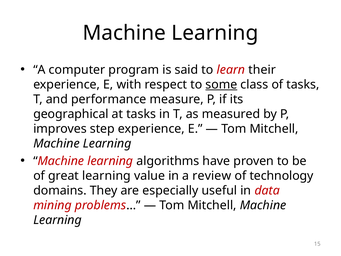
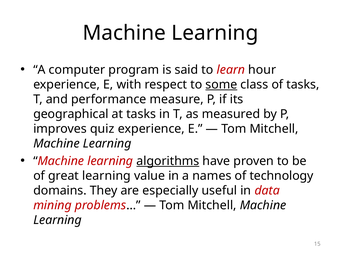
their: their -> hour
step: step -> quiz
algorithms underline: none -> present
review: review -> names
